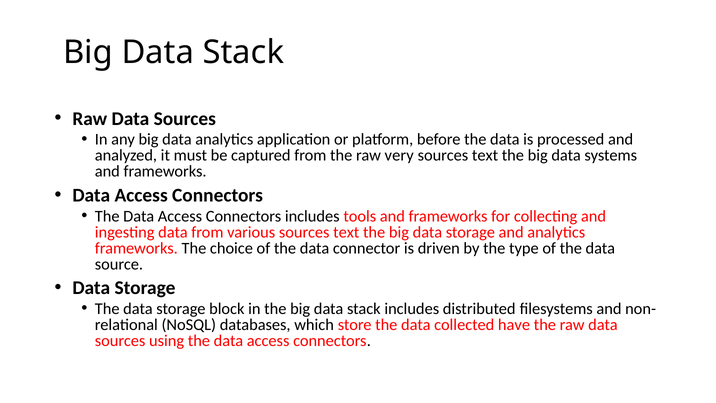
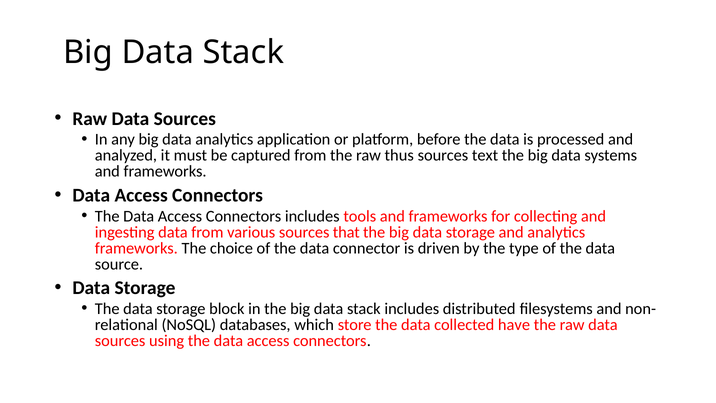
very: very -> thus
various sources text: text -> that
